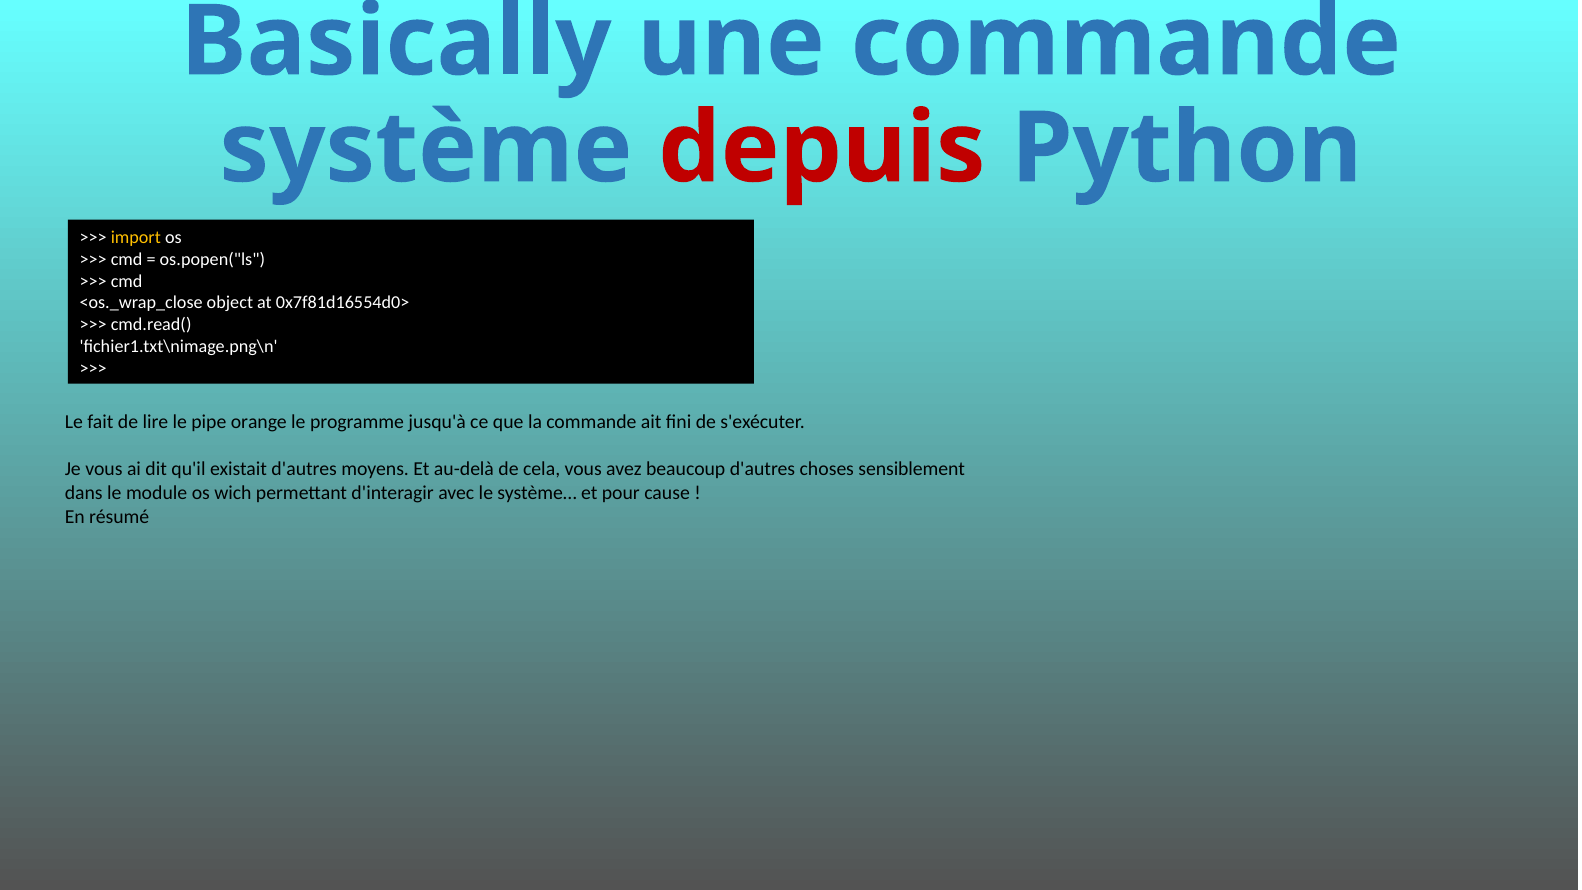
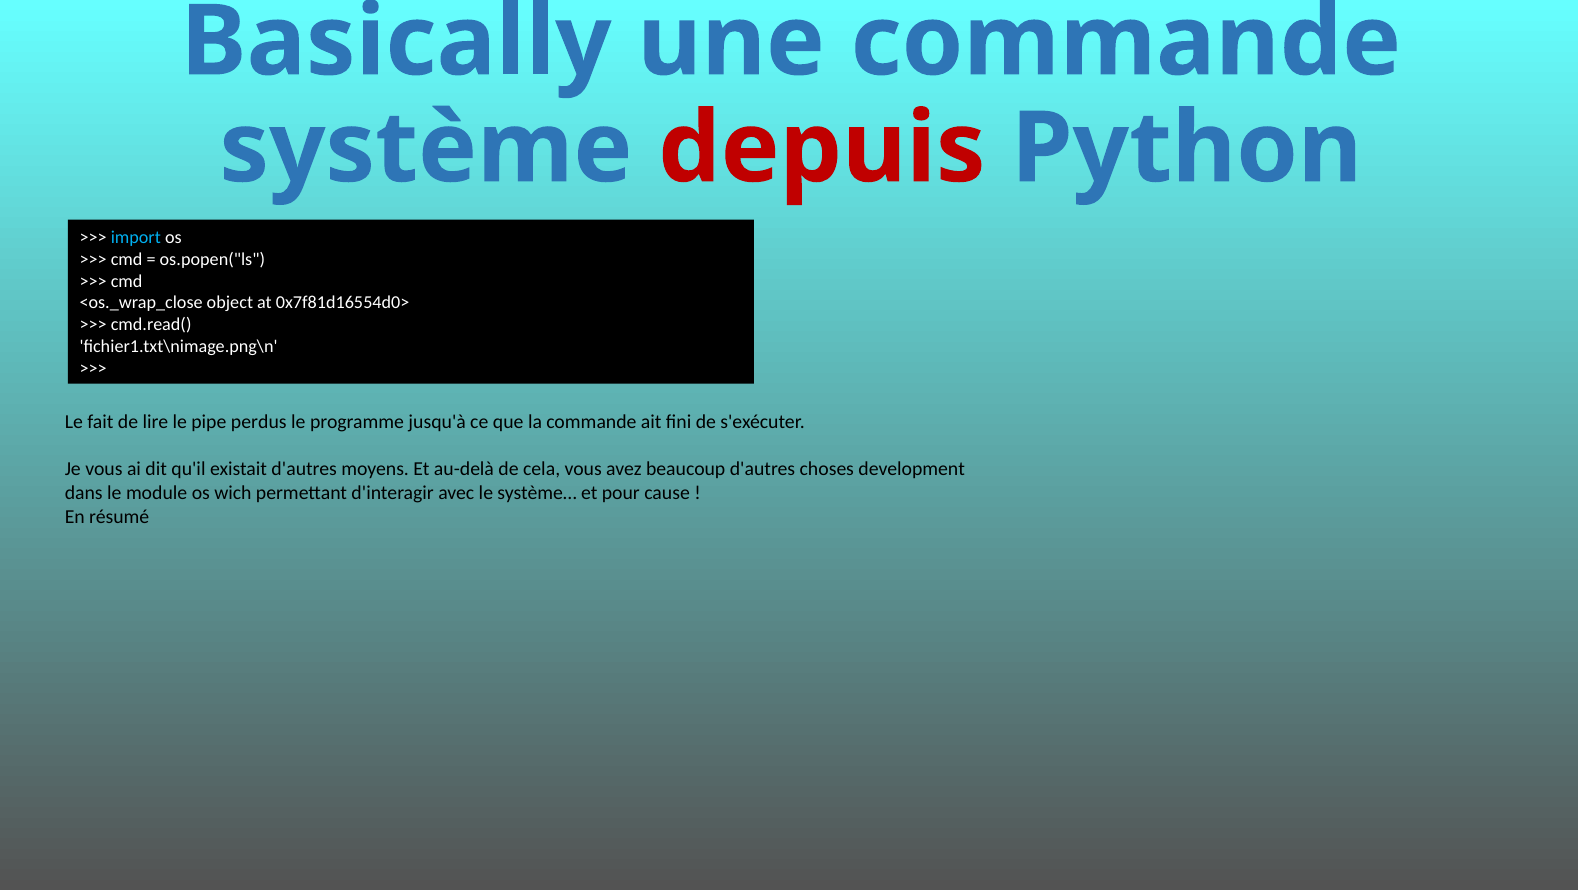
import colour: yellow -> light blue
orange: orange -> perdus
sensiblement: sensiblement -> development
